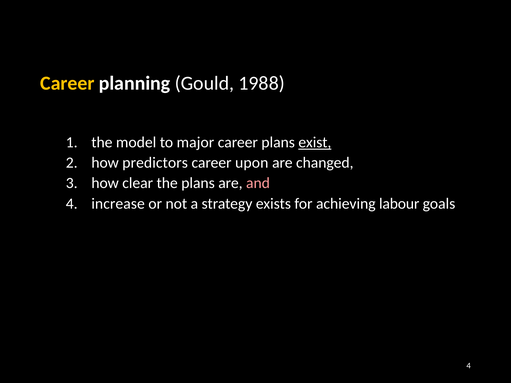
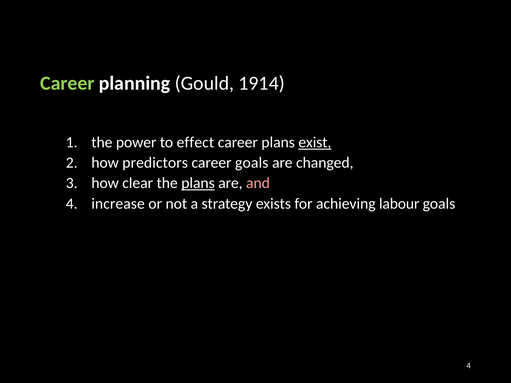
Career at (67, 83) colour: yellow -> light green
1988: 1988 -> 1914
model: model -> power
major: major -> effect
career upon: upon -> goals
plans at (198, 183) underline: none -> present
